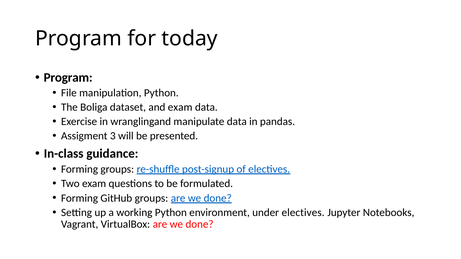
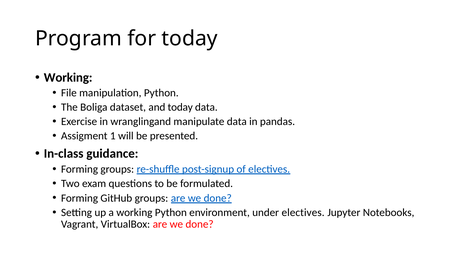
Program at (68, 78): Program -> Working
and exam: exam -> today
3: 3 -> 1
